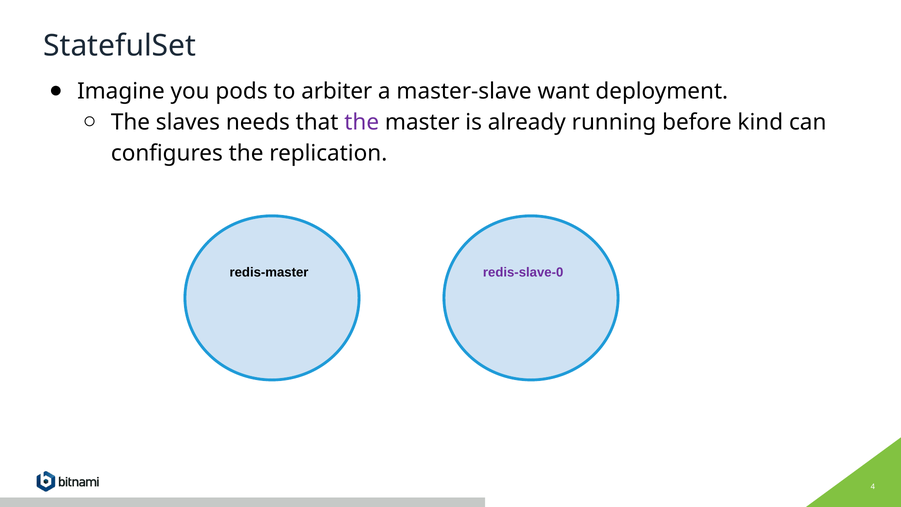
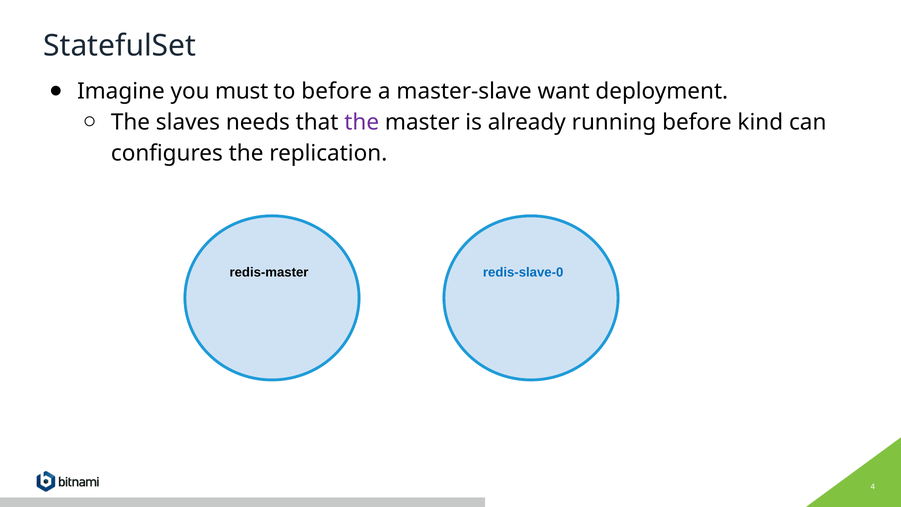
pods: pods -> must
to arbiter: arbiter -> before
redis-slave-0 colour: purple -> blue
